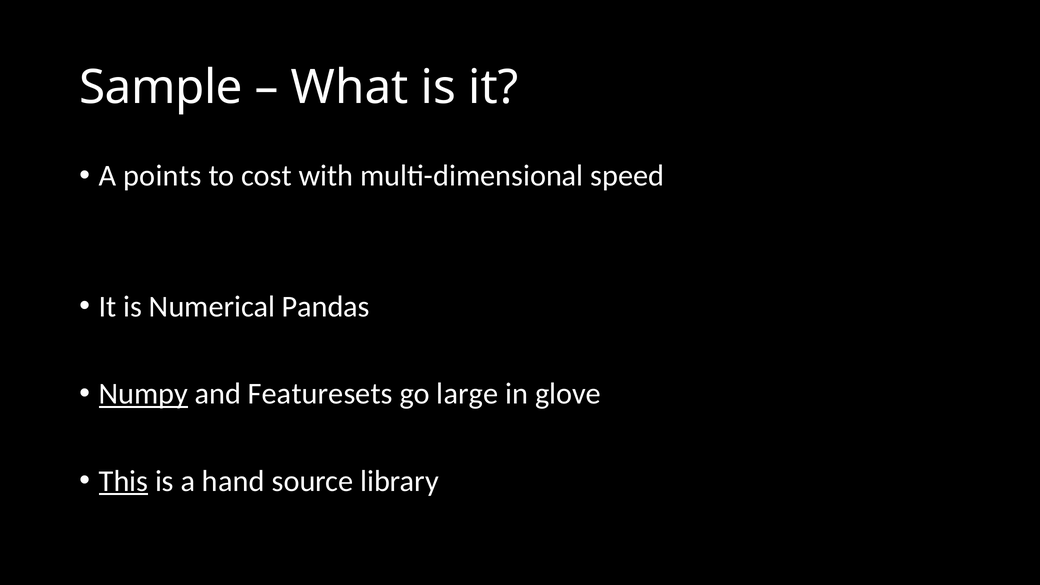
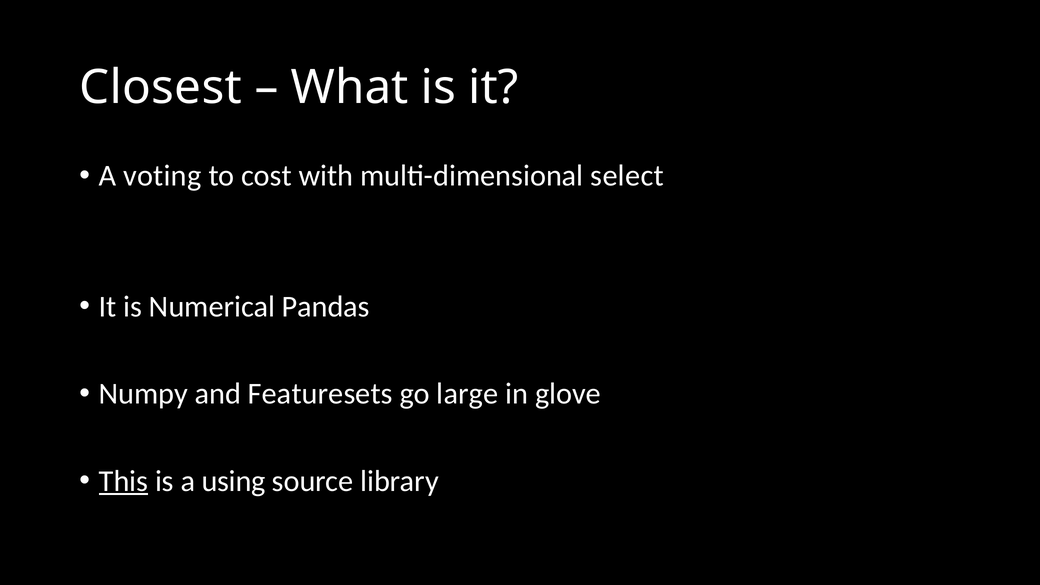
Sample: Sample -> Closest
points: points -> voting
speed: speed -> select
Numpy underline: present -> none
hand: hand -> using
